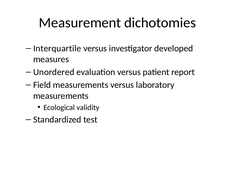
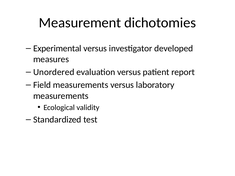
Interquartile: Interquartile -> Experimental
